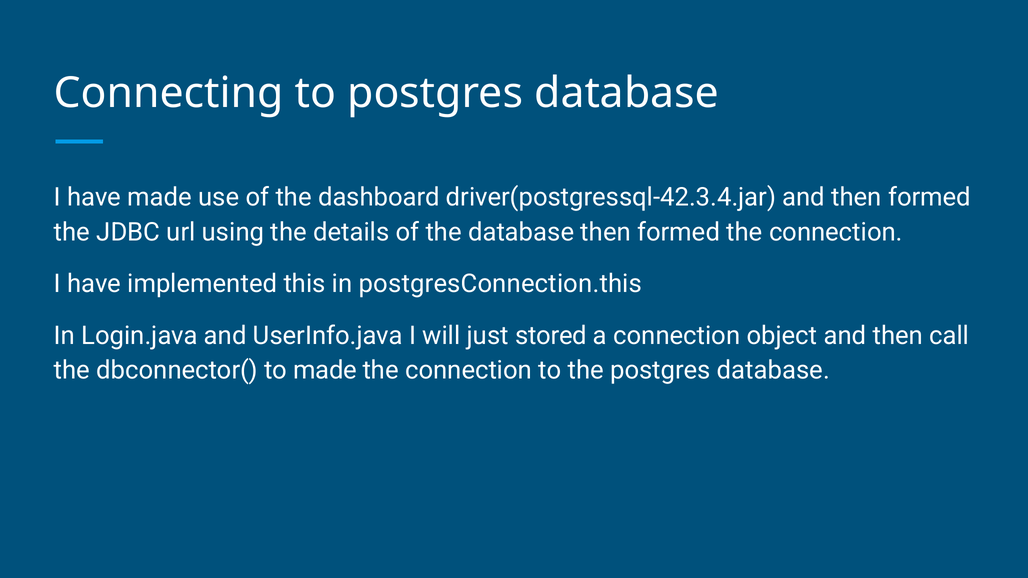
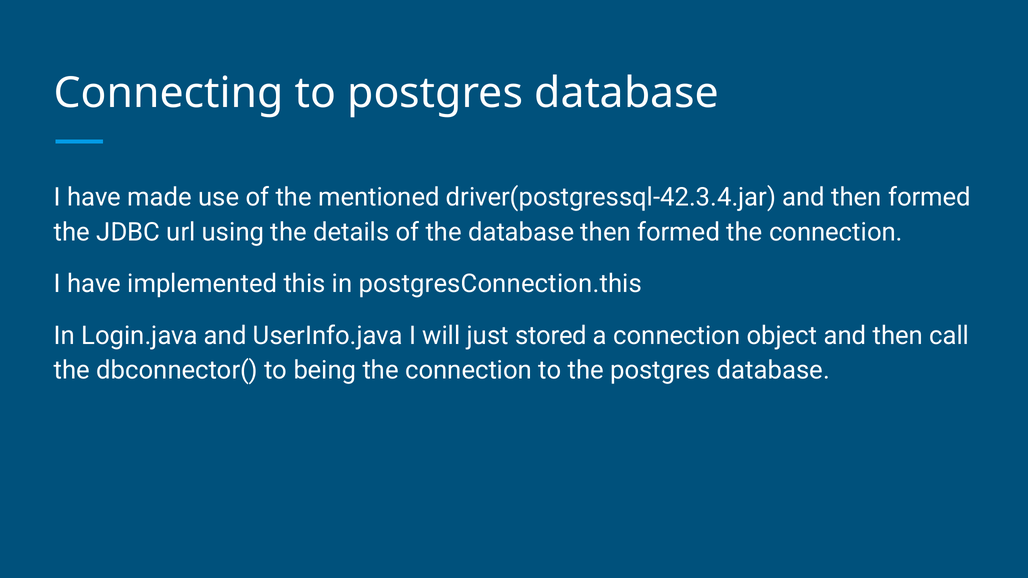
dashboard: dashboard -> mentioned
to made: made -> being
